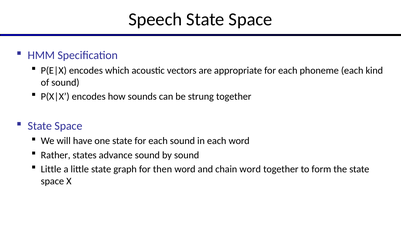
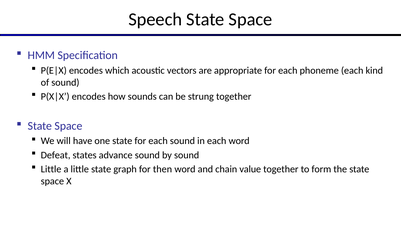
Rather: Rather -> Defeat
chain word: word -> value
